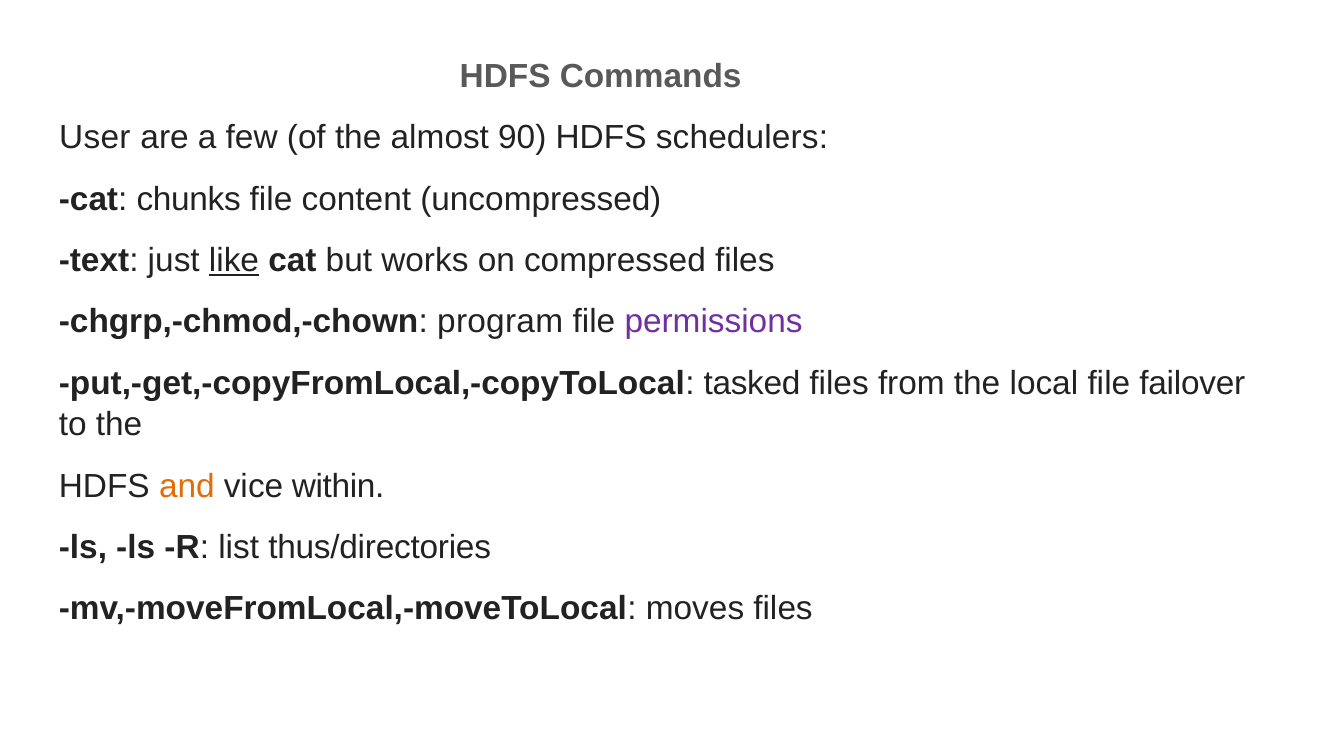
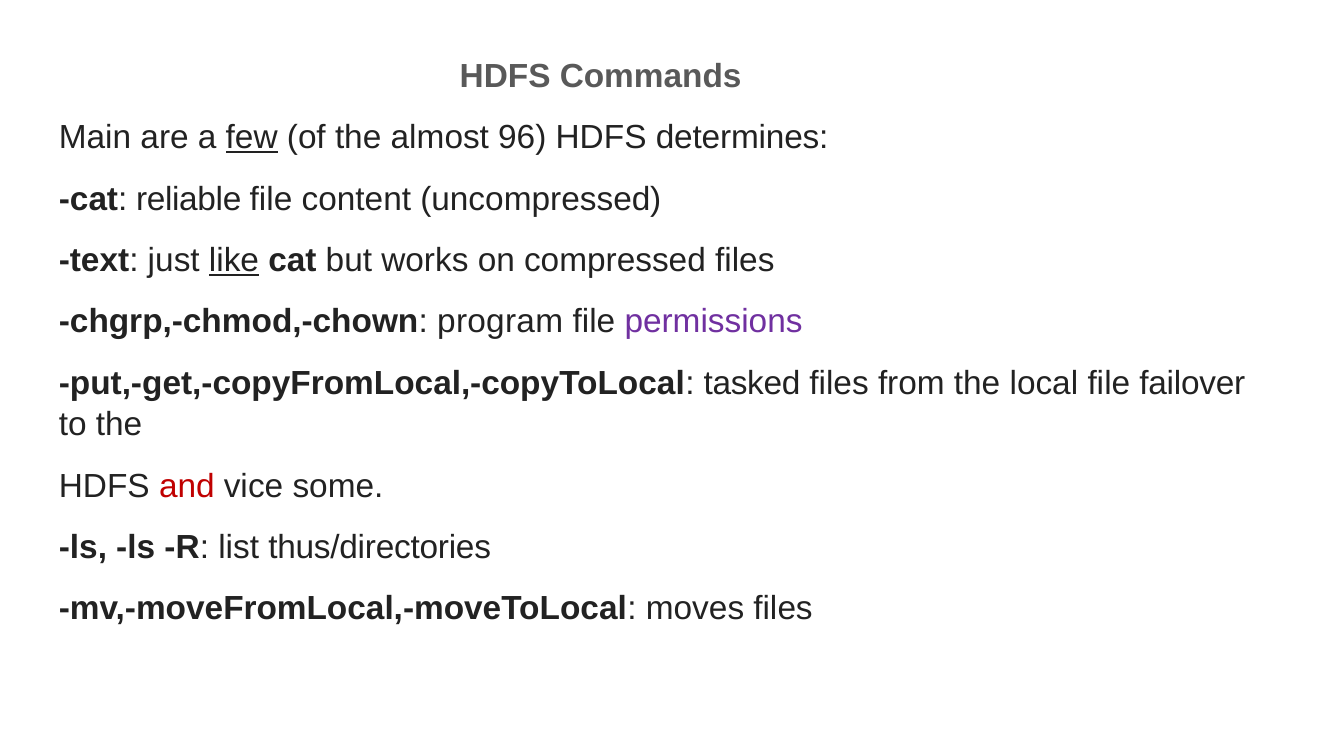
User: User -> Main
few underline: none -> present
90: 90 -> 96
schedulers: schedulers -> determines
chunks: chunks -> reliable
and colour: orange -> red
within: within -> some
